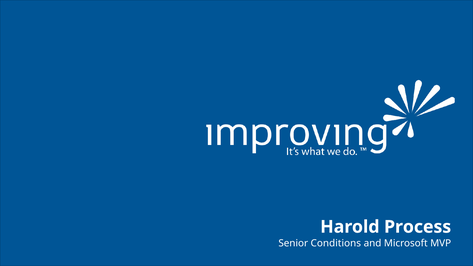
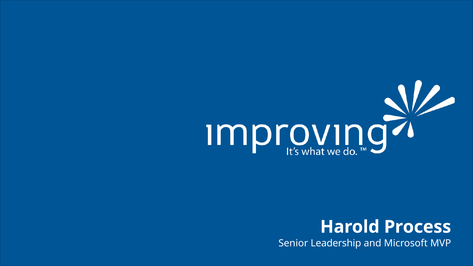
Conditions: Conditions -> Leadership
